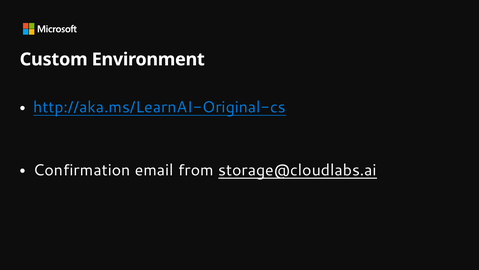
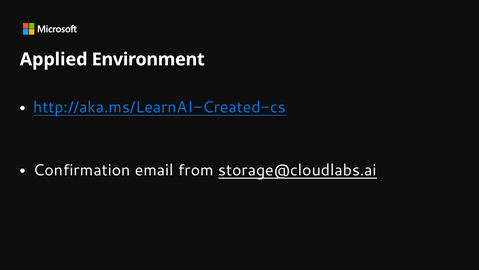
Custom: Custom -> Applied
http://aka.ms/LearnAI-Original-cs: http://aka.ms/LearnAI-Original-cs -> http://aka.ms/LearnAI-Created-cs
